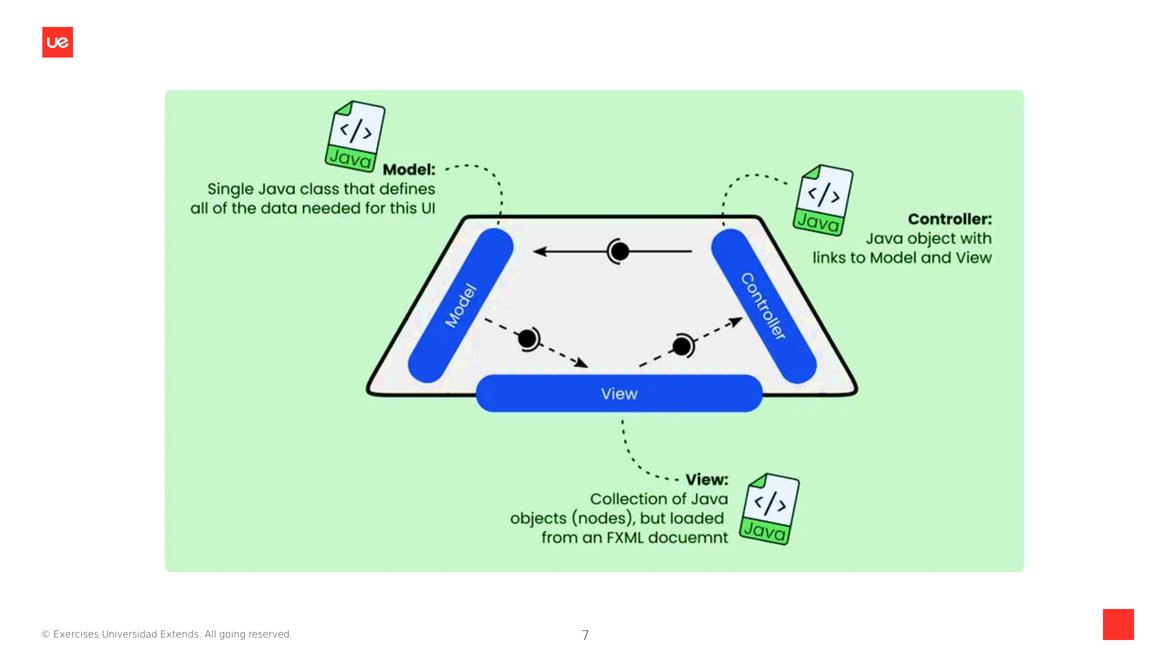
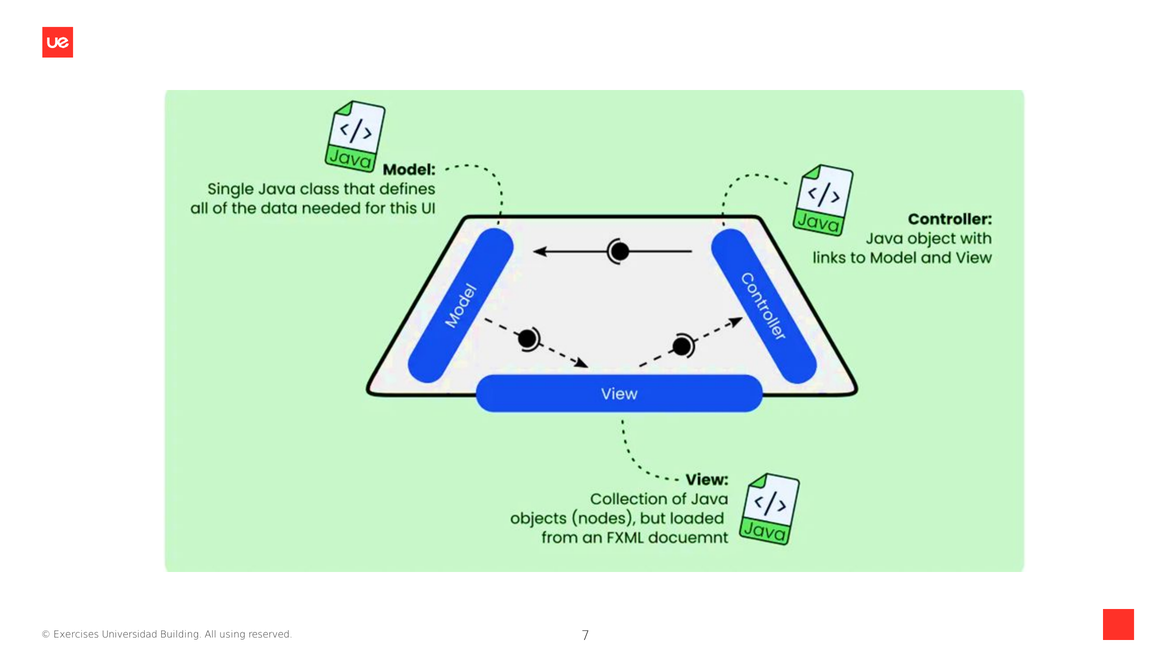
Extends: Extends -> Building
going: going -> using
